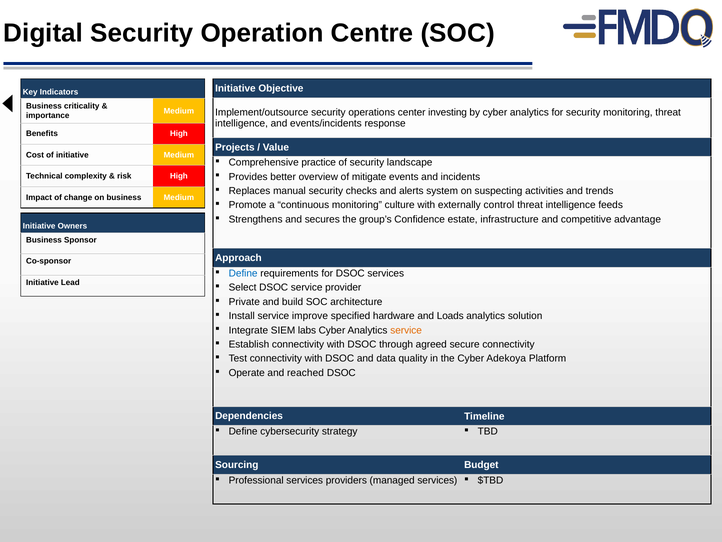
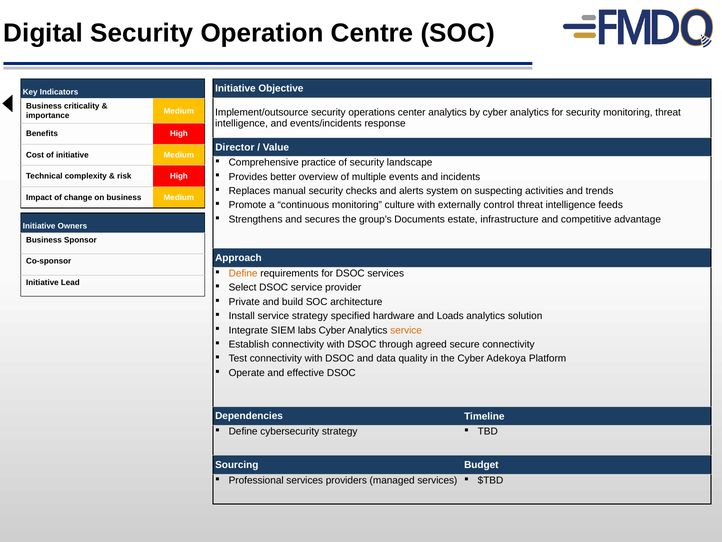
center investing: investing -> analytics
Projects: Projects -> Director
mitigate: mitigate -> multiple
Confidence: Confidence -> Documents
Define at (243, 273) colour: blue -> orange
service improve: improve -> strategy
reached: reached -> effective
